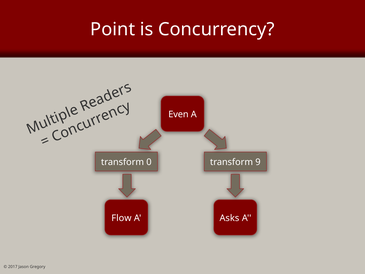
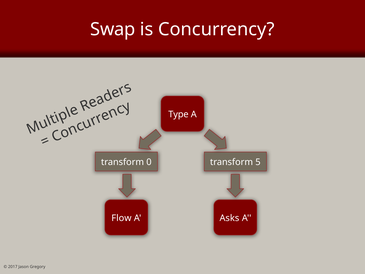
Point: Point -> Swap
Even: Even -> Type
9: 9 -> 5
